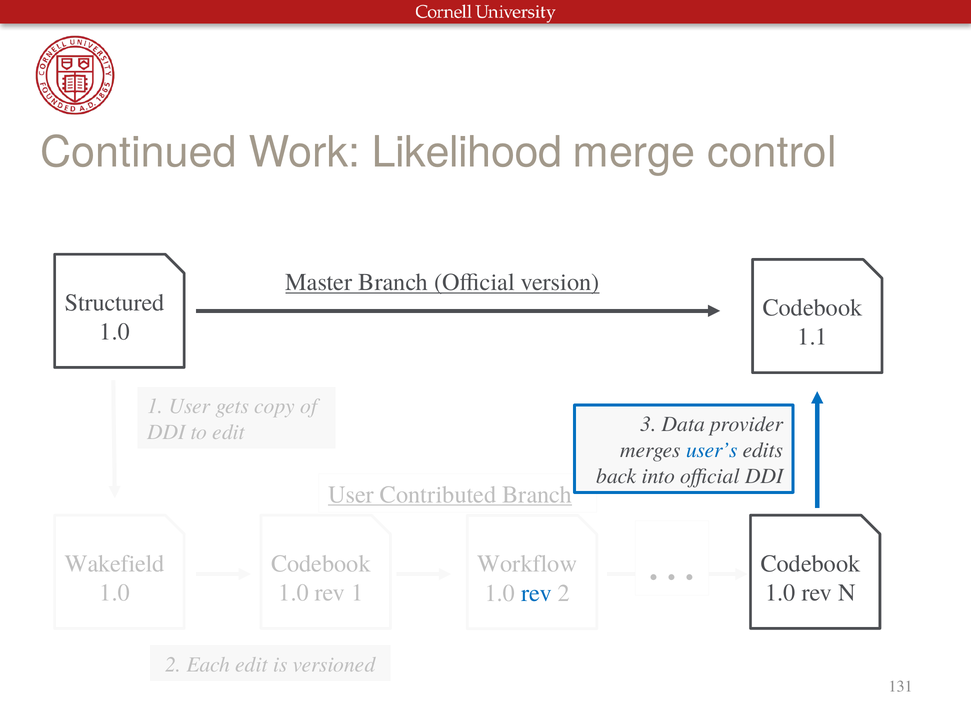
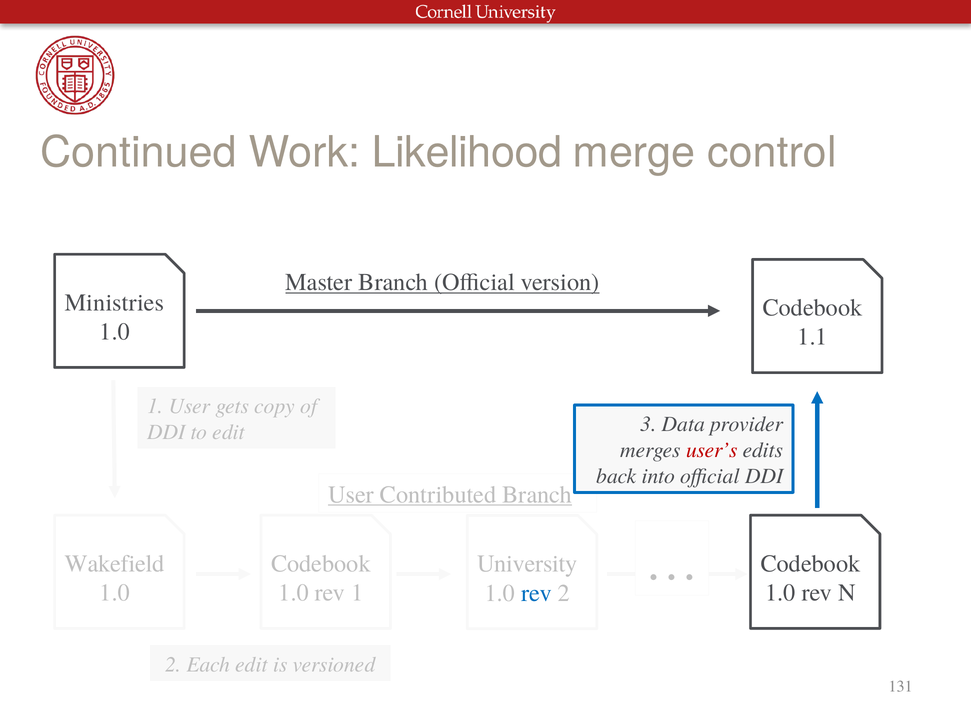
Structured: Structured -> Ministries
user’s colour: blue -> red
Workflow: Workflow -> University
